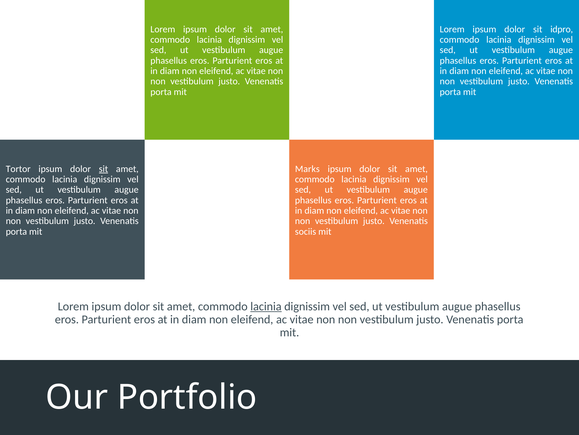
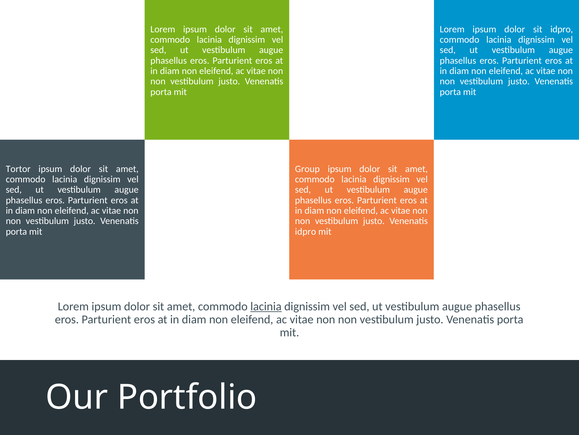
sit at (103, 169) underline: present -> none
Marks: Marks -> Group
sociis at (306, 231): sociis -> idpro
